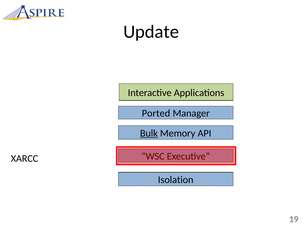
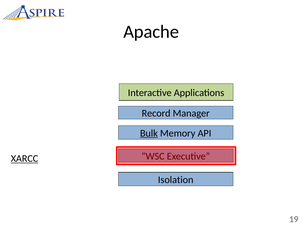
Update: Update -> Apache
Ported: Ported -> Record
XARCC underline: none -> present
